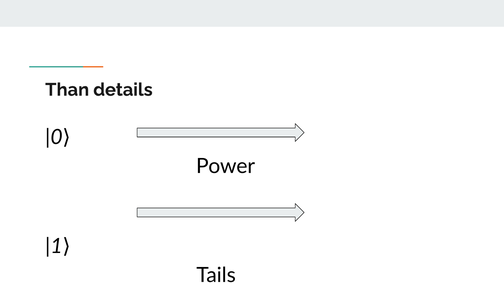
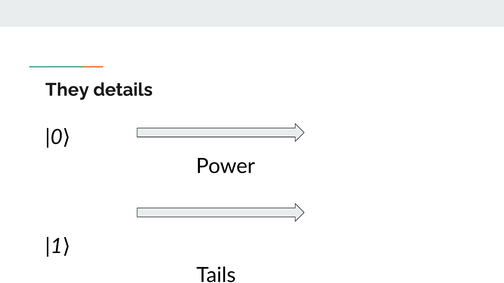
Than: Than -> They
